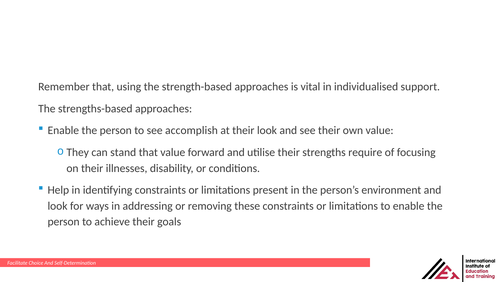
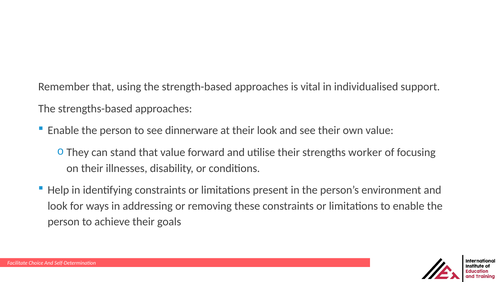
accomplish: accomplish -> dinnerware
require: require -> worker
